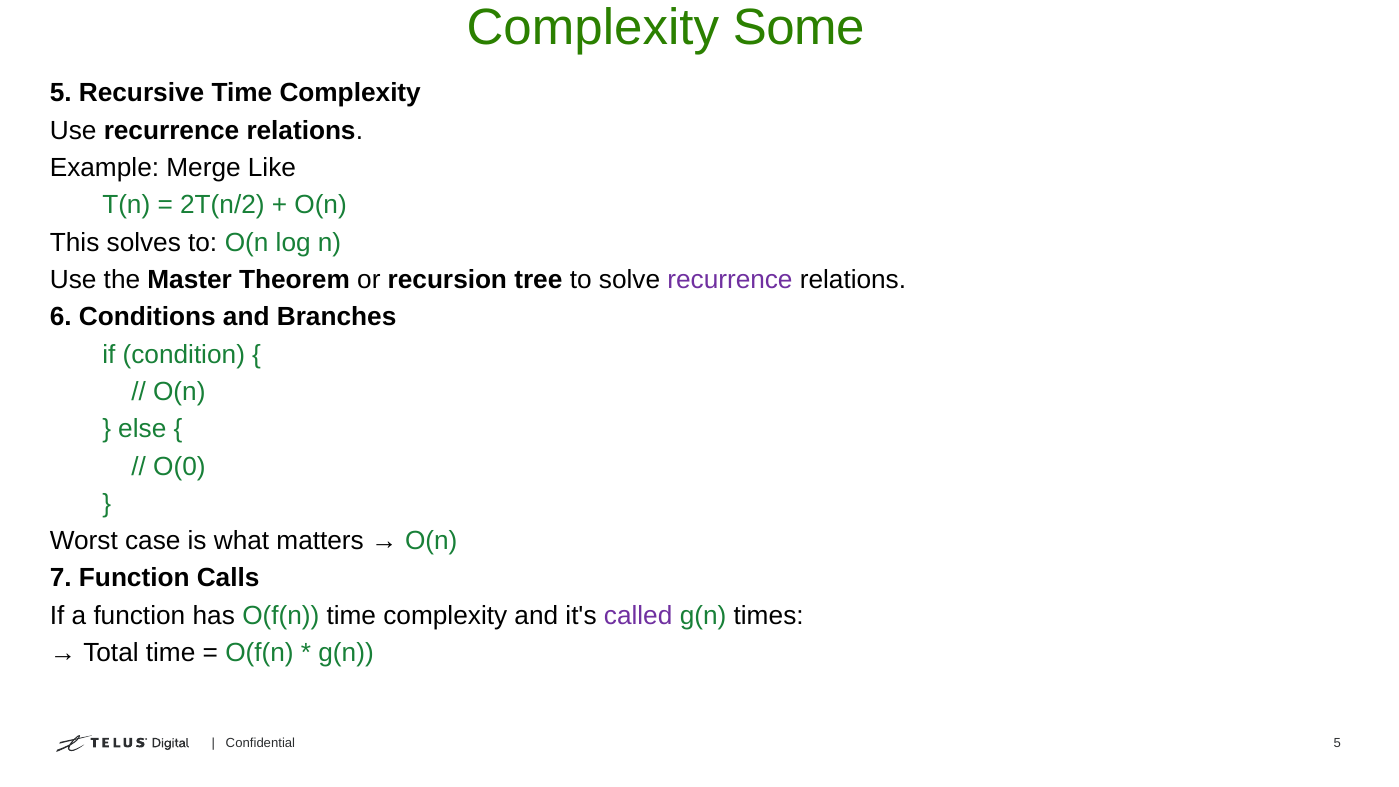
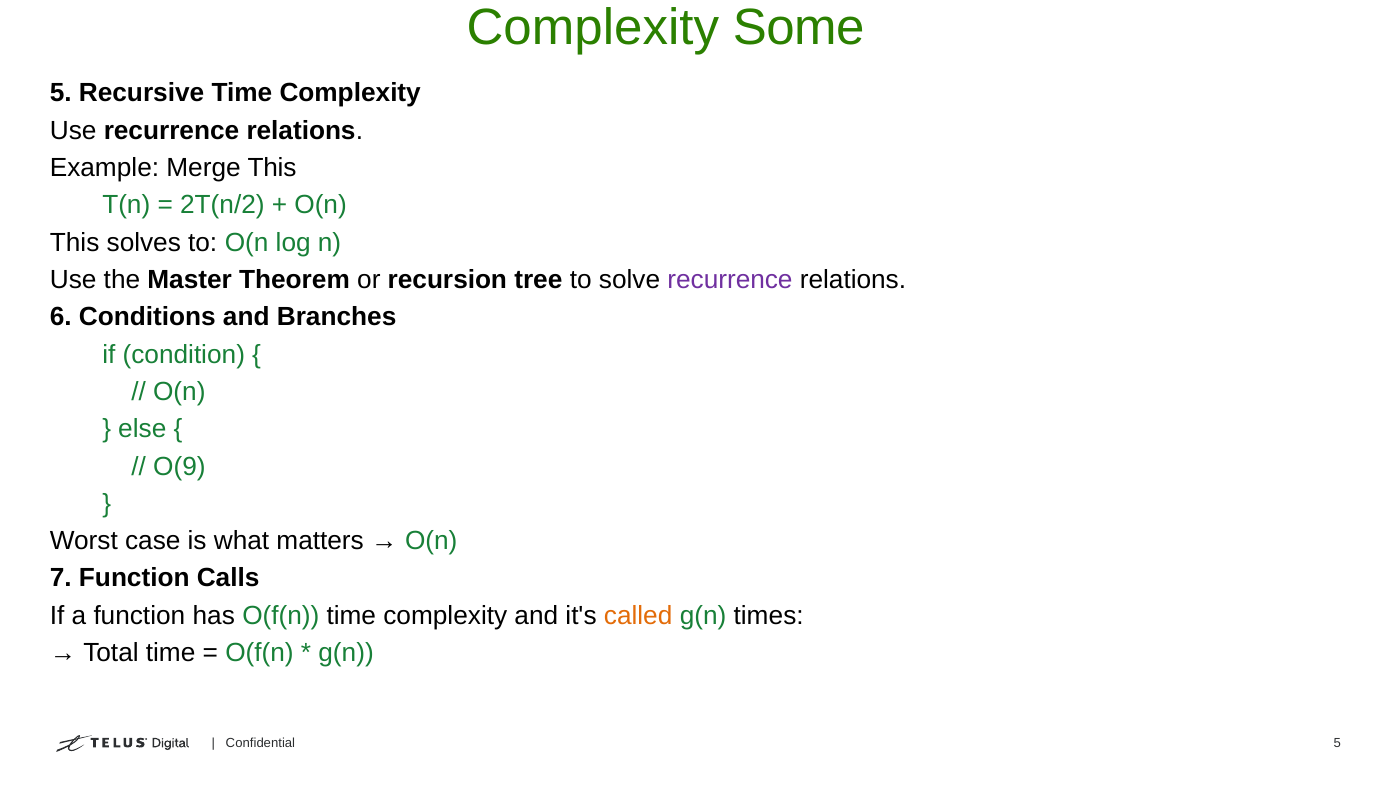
Merge Like: Like -> This
O(0: O(0 -> O(9
called colour: purple -> orange
